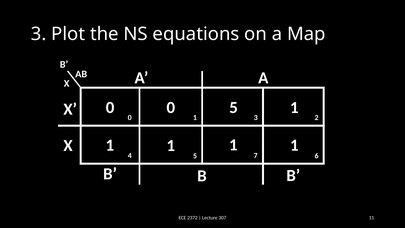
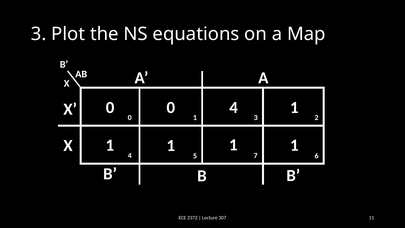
0 5: 5 -> 4
